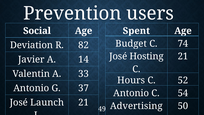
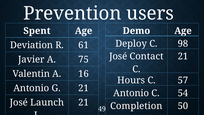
Social: Social -> Spent
Spent: Spent -> Demo
Budget: Budget -> Deploy
74: 74 -> 98
82: 82 -> 61
Hosting: Hosting -> Contact
14: 14 -> 75
33: 33 -> 16
52: 52 -> 57
G 37: 37 -> 21
Advertising: Advertising -> Completion
